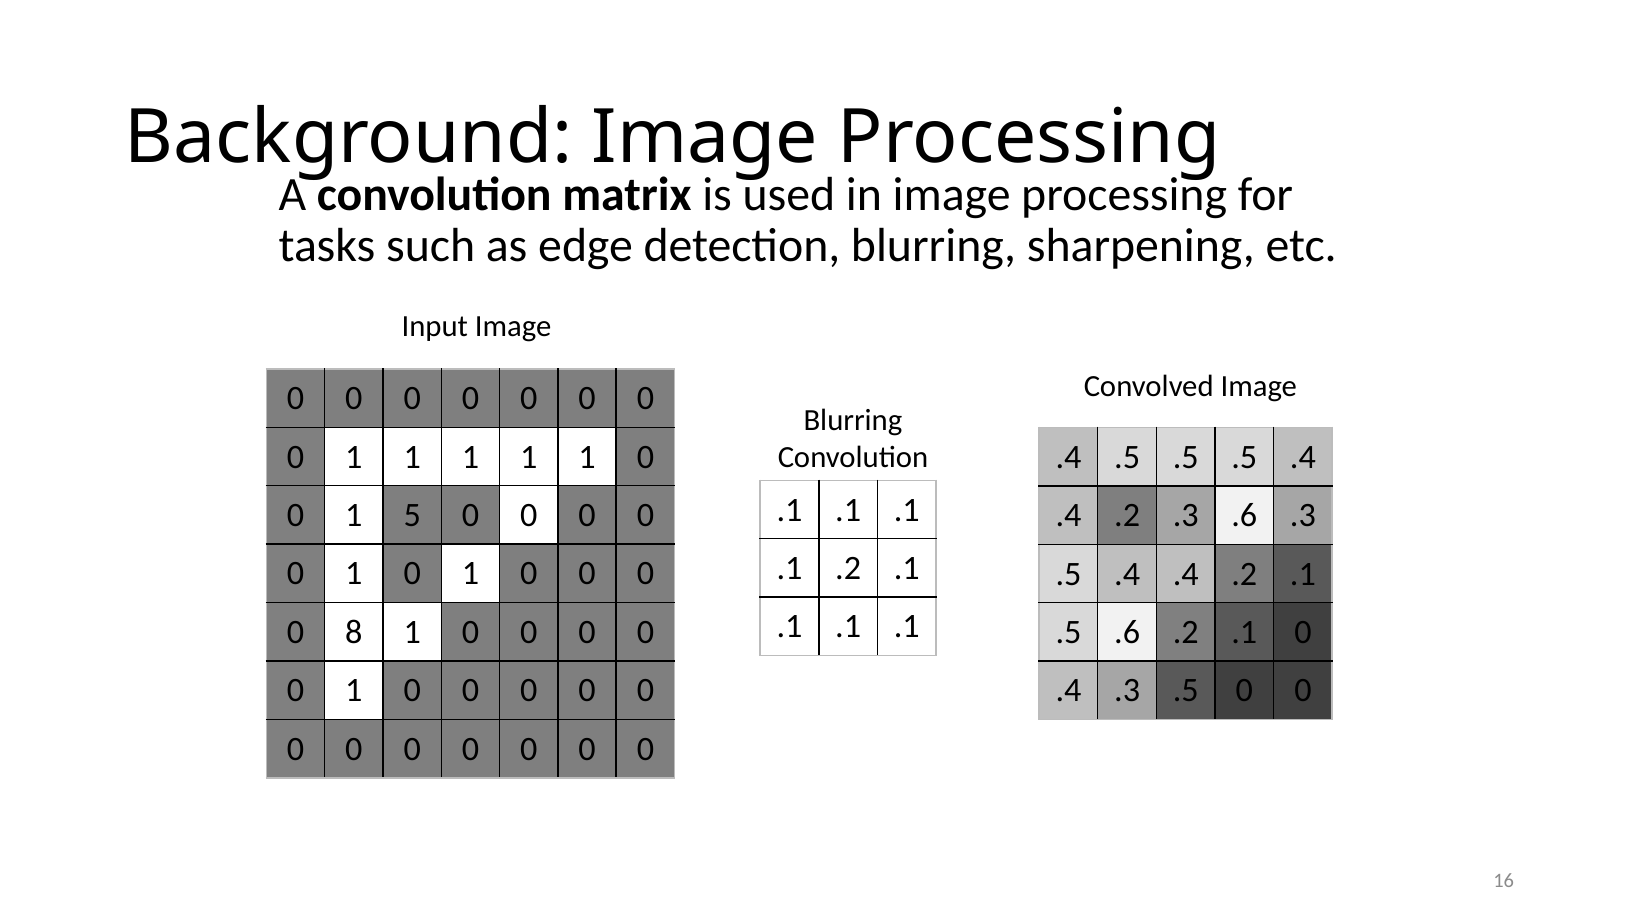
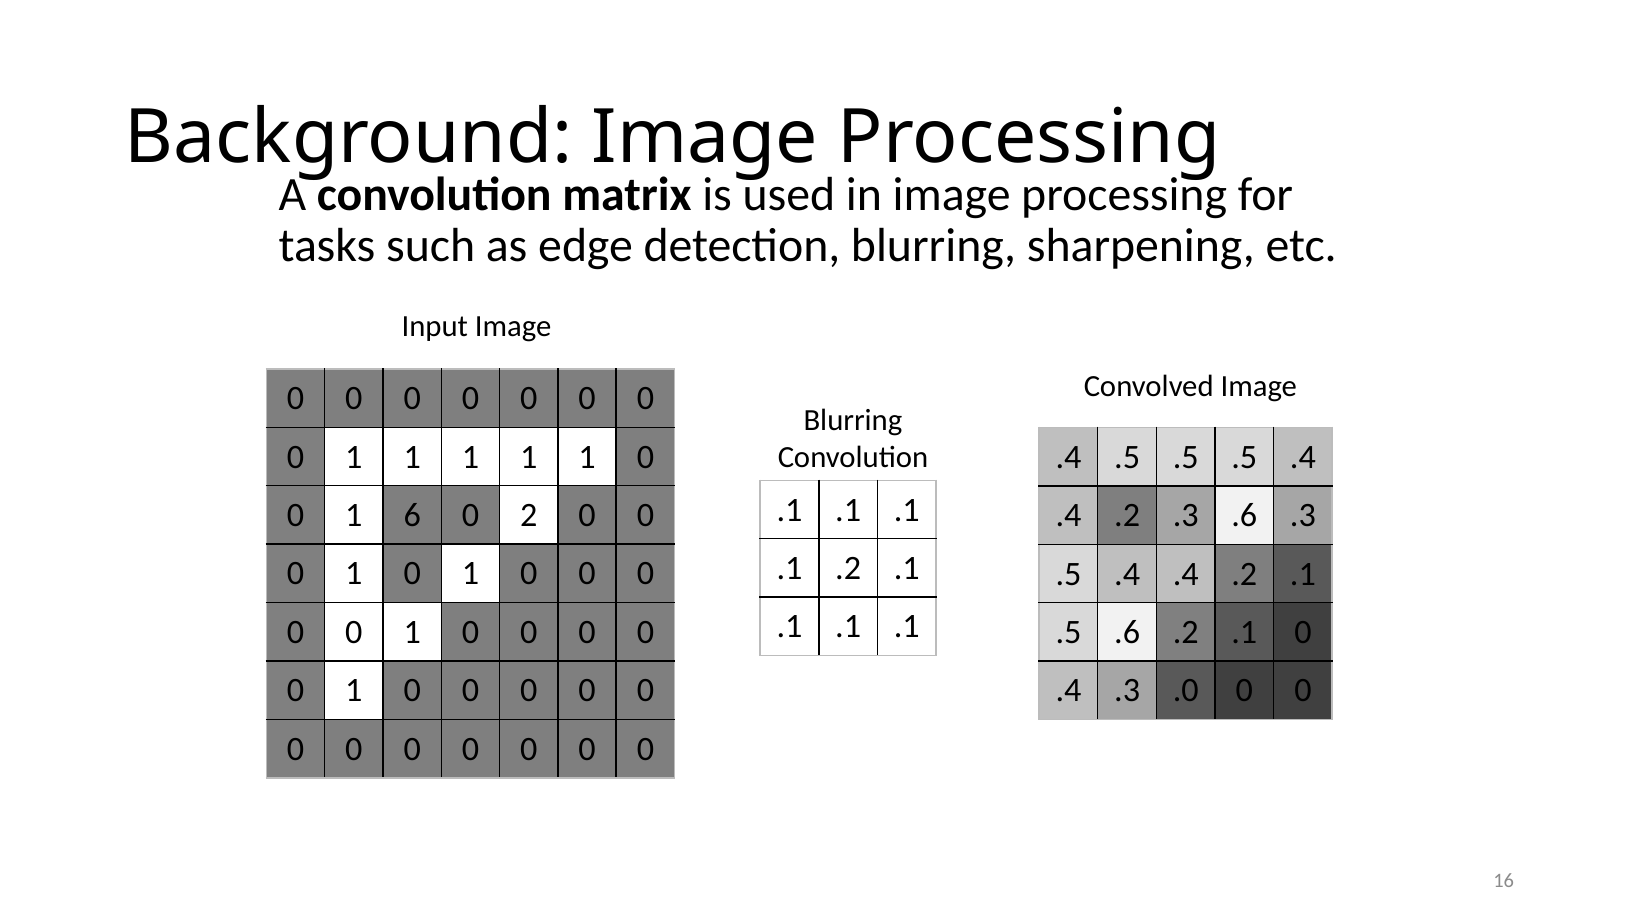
5: 5 -> 6
0 at (529, 515): 0 -> 2
8 at (354, 632): 8 -> 0
.4 .3 .5: .5 -> .0
